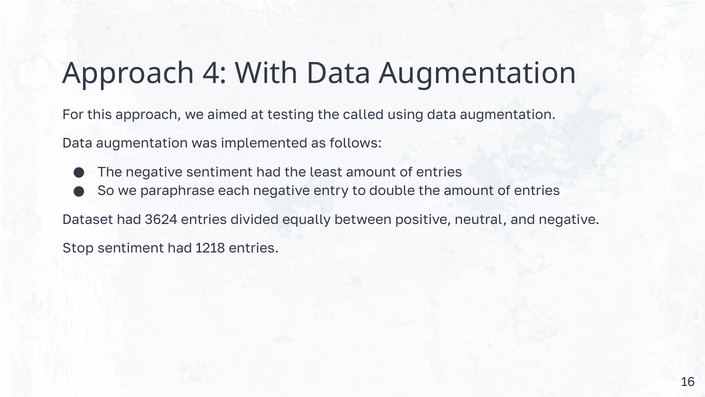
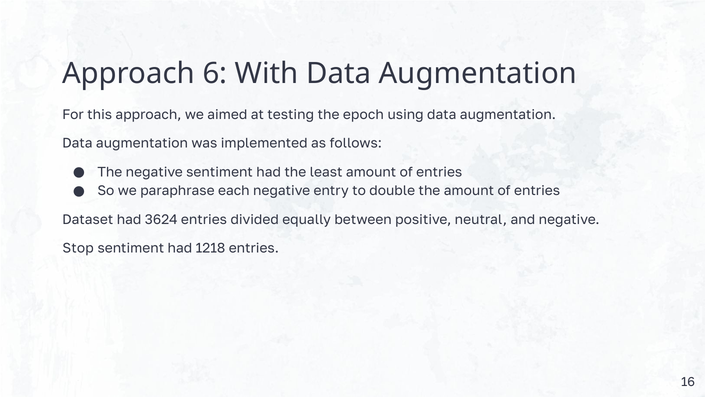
4: 4 -> 6
called: called -> epoch
